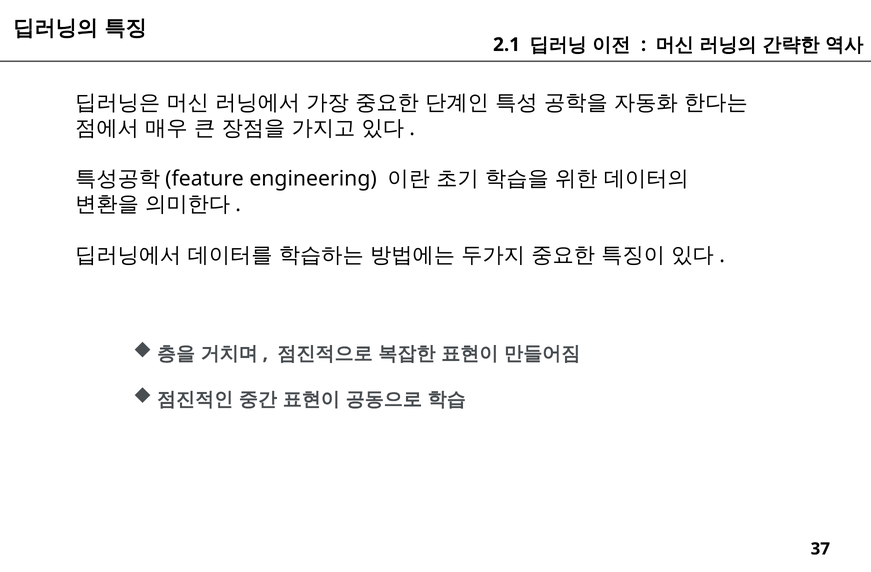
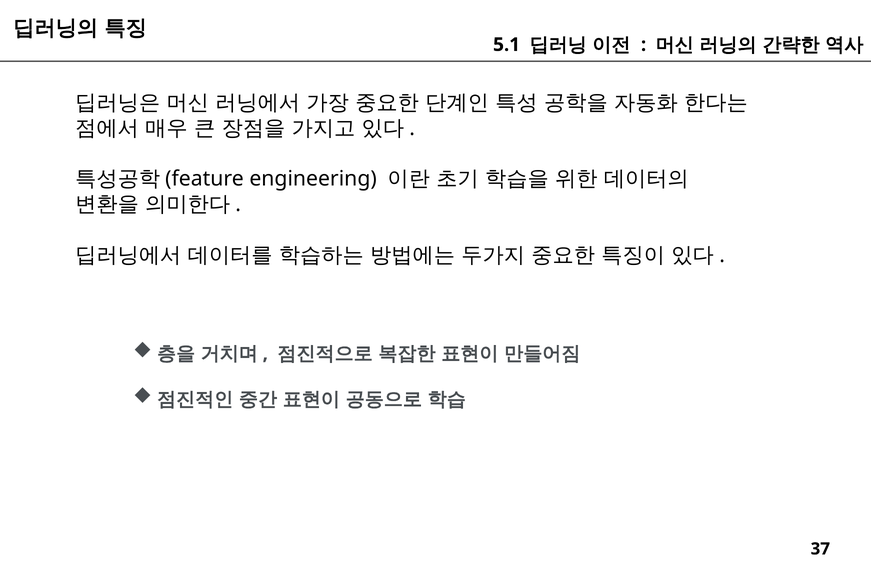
2.1: 2.1 -> 5.1
